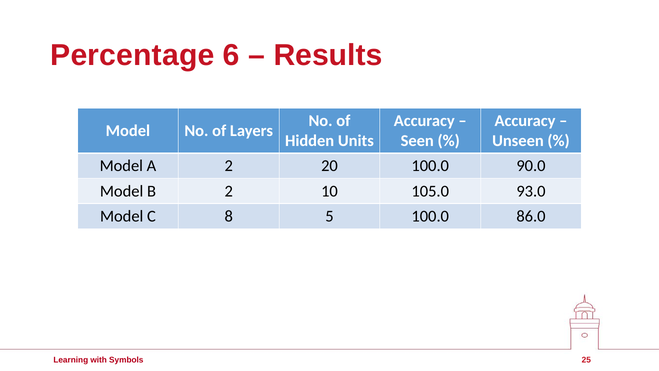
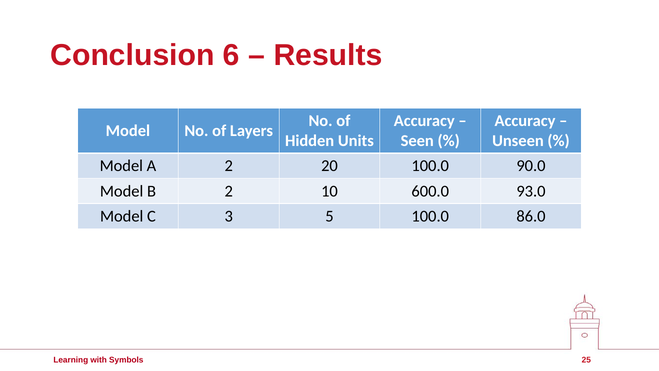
Percentage: Percentage -> Conclusion
105.0: 105.0 -> 600.0
8: 8 -> 3
